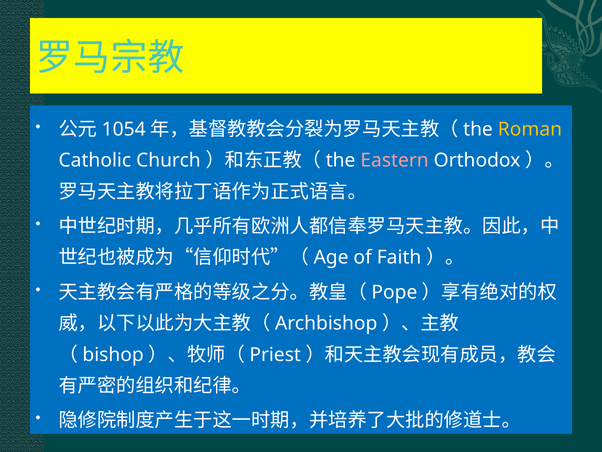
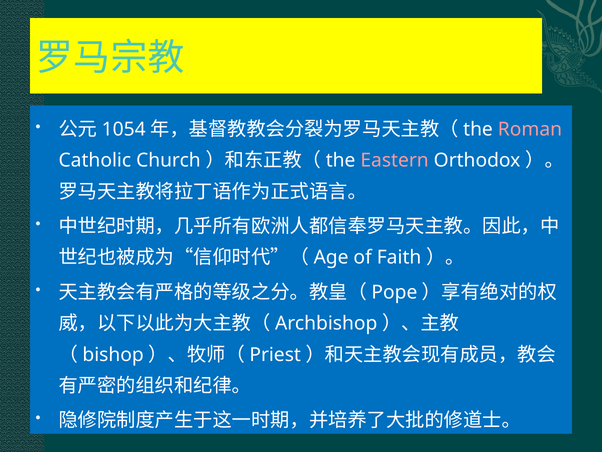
Roman colour: yellow -> pink
